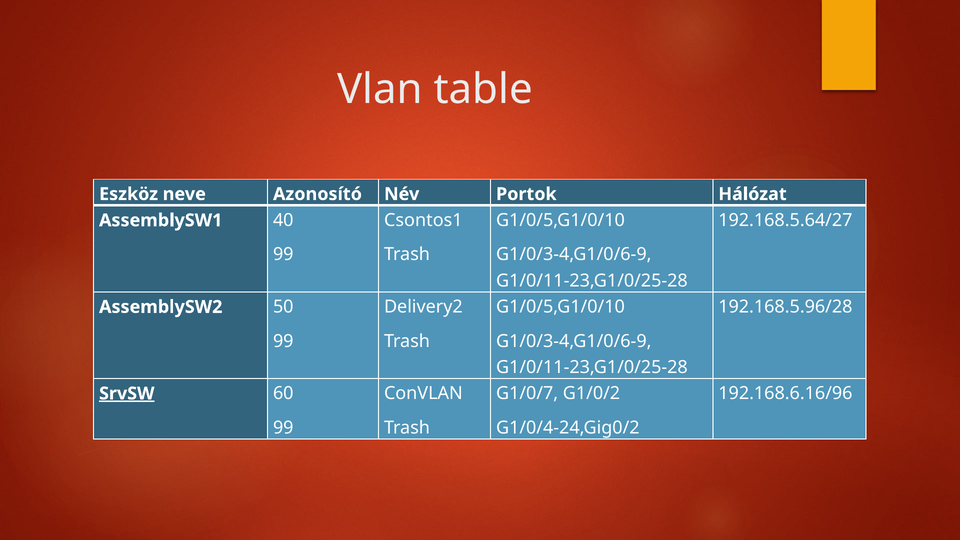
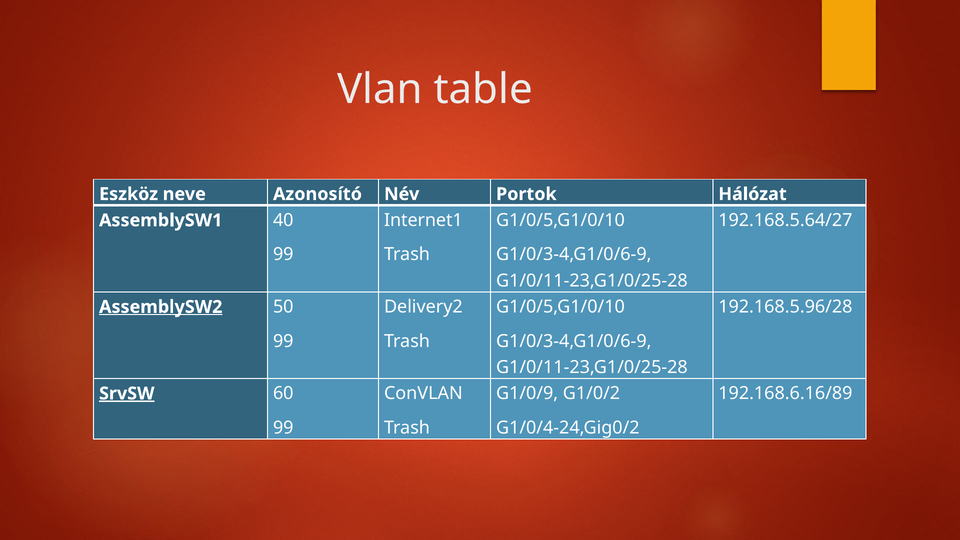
Csontos1: Csontos1 -> Internet1
AssemblySW2 underline: none -> present
G1/0/7: G1/0/7 -> G1/0/9
192.168.6.16/96: 192.168.6.16/96 -> 192.168.6.16/89
